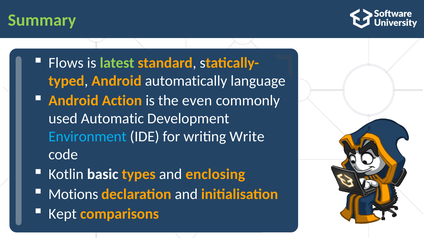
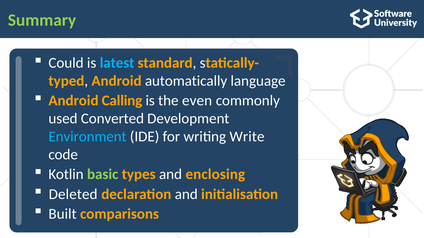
Flows: Flows -> Could
latest colour: light green -> light blue
Action: Action -> Calling
Automatic: Automatic -> Converted
basic colour: white -> light green
Motions: Motions -> Deleted
Kept: Kept -> Built
